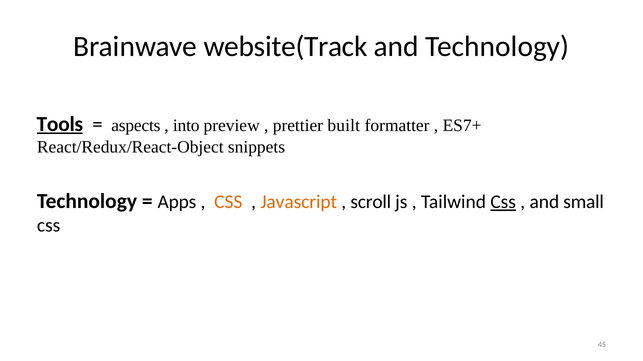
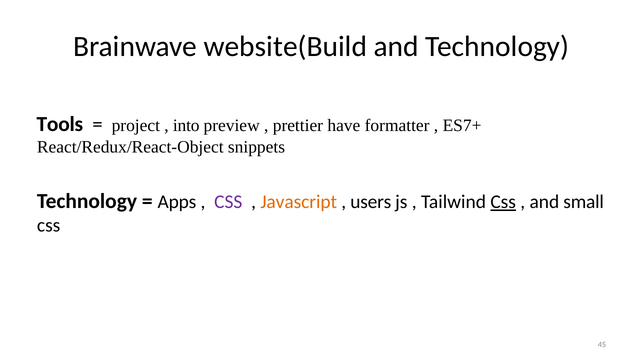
website(Track: website(Track -> website(Build
Tools underline: present -> none
aspects: aspects -> project
built: built -> have
CSS at (228, 202) colour: orange -> purple
scroll: scroll -> users
